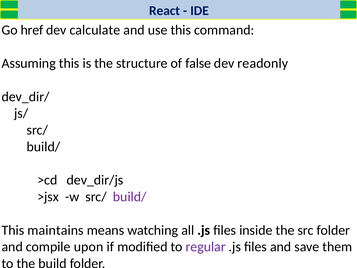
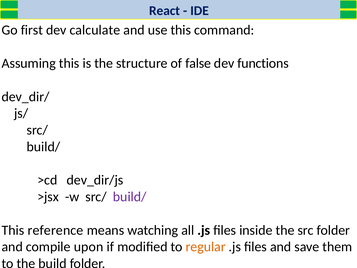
href: href -> first
readonly: readonly -> functions
maintains: maintains -> reference
regular colour: purple -> orange
